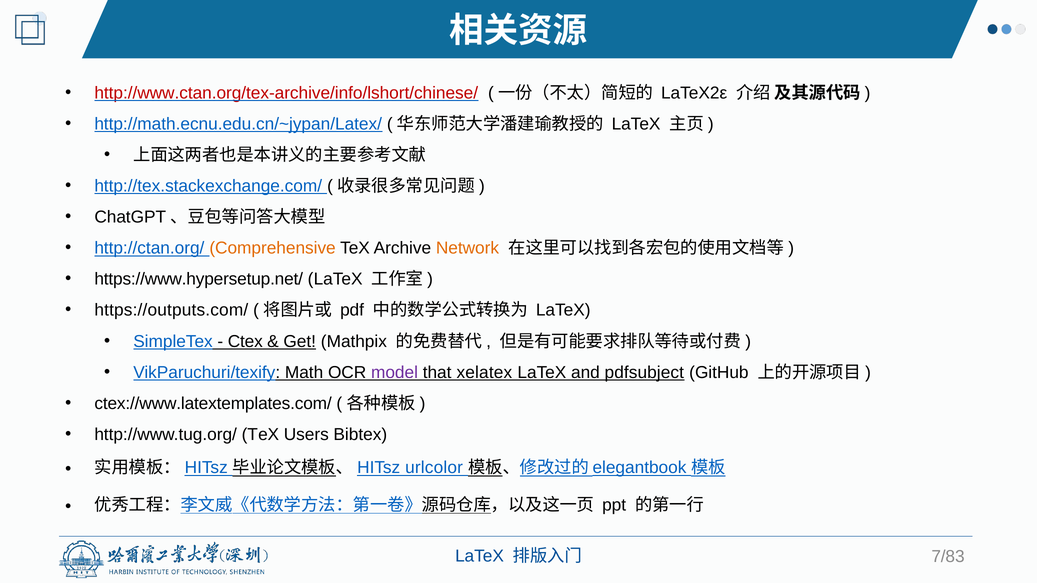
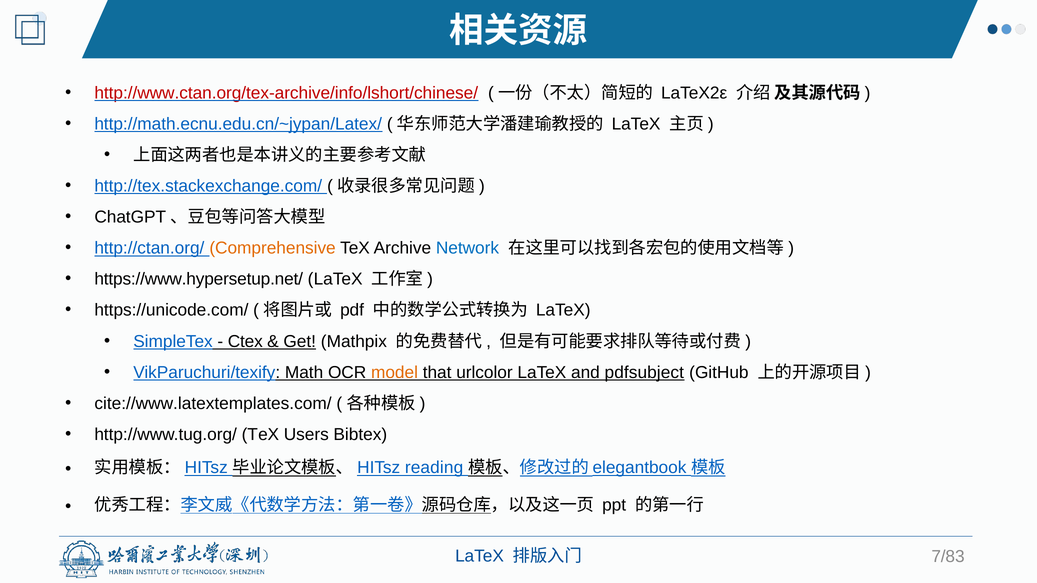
Network colour: orange -> blue
https://outputs.com/: https://outputs.com/ -> https://unicode.com/
model colour: purple -> orange
xelatex: xelatex -> urlcolor
ctex://www.latextemplates.com/: ctex://www.latextemplates.com/ -> cite://www.latextemplates.com/
urlcolor: urlcolor -> reading
